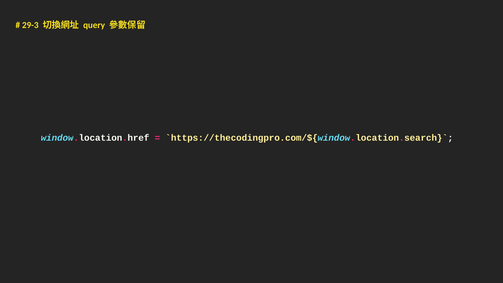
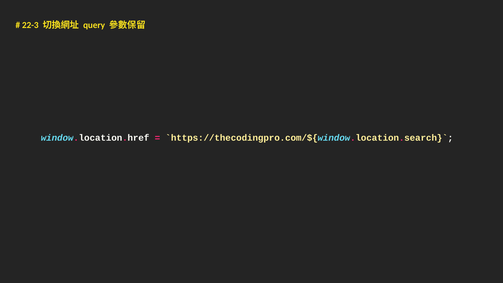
29-3: 29-3 -> 22-3
